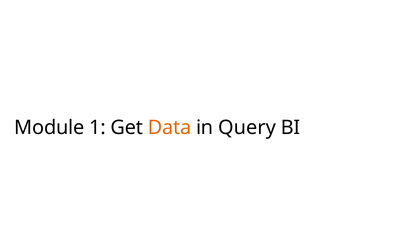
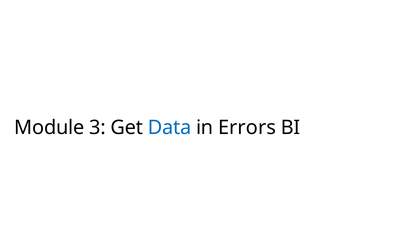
1: 1 -> 3
Data colour: orange -> blue
Query: Query -> Errors
